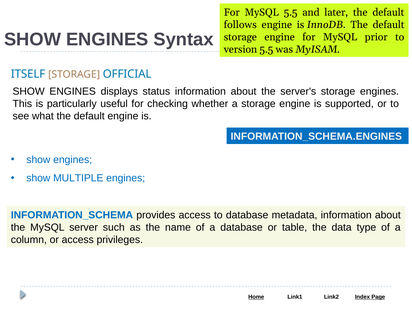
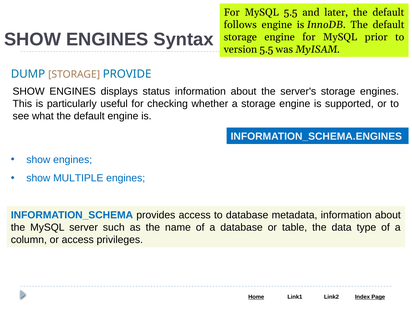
ITSELF: ITSELF -> DUMP
OFFICIAL: OFFICIAL -> PROVIDE
